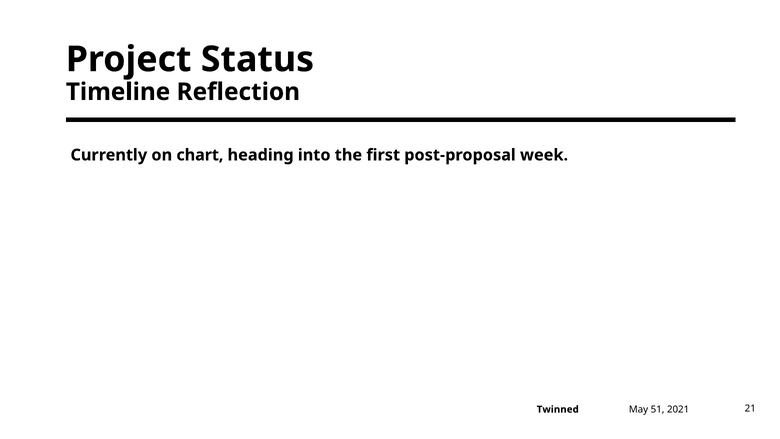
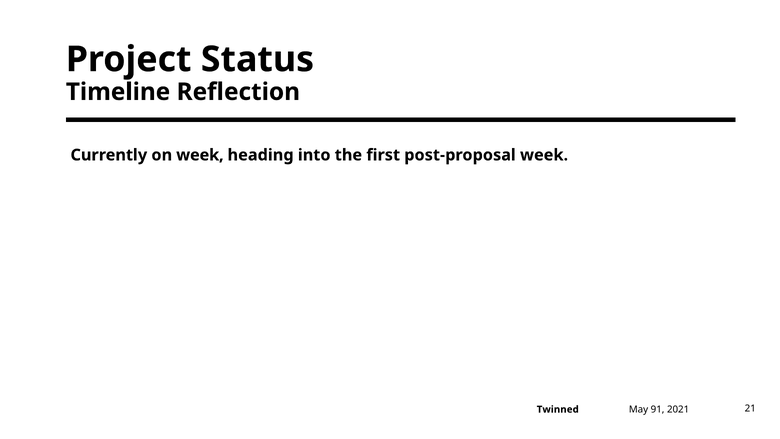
on chart: chart -> week
51: 51 -> 91
